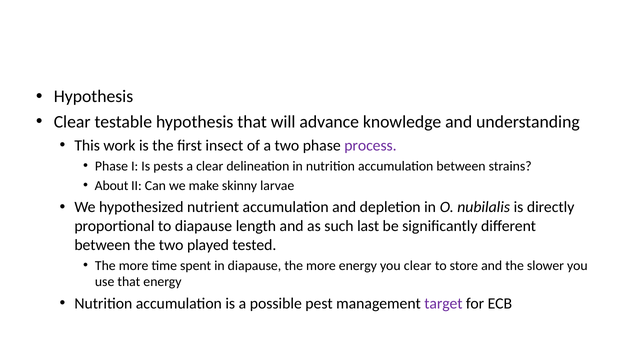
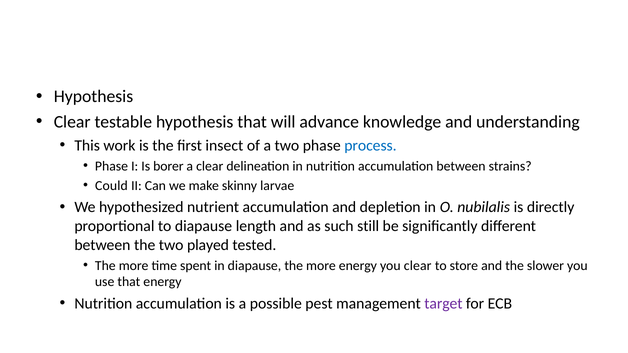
process colour: purple -> blue
pests: pests -> borer
About: About -> Could
last: last -> still
